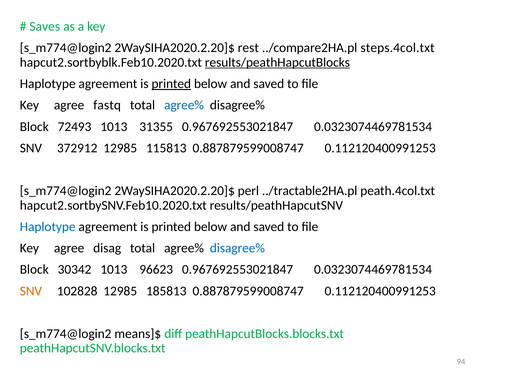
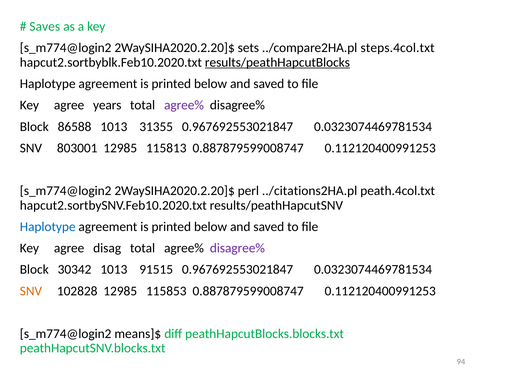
rest: rest -> sets
printed at (171, 84) underline: present -> none
fastq: fastq -> years
agree% at (184, 105) colour: blue -> purple
72493: 72493 -> 86588
372912: 372912 -> 803001
../tractable2HA.pl: ../tractable2HA.pl -> ../citations2HA.pl
disagree% at (237, 248) colour: blue -> purple
96623: 96623 -> 91515
185813: 185813 -> 115853
